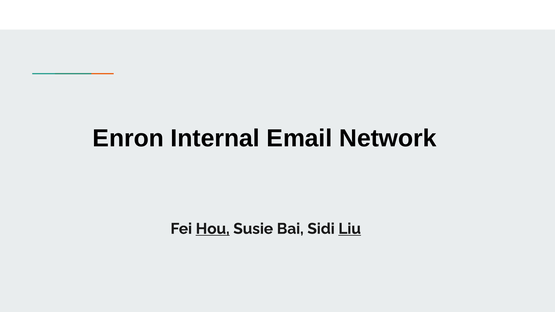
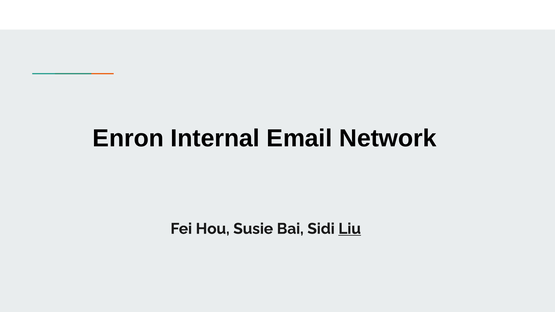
Hou underline: present -> none
